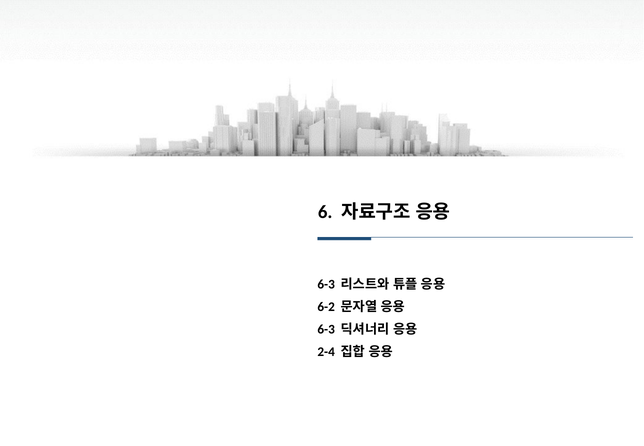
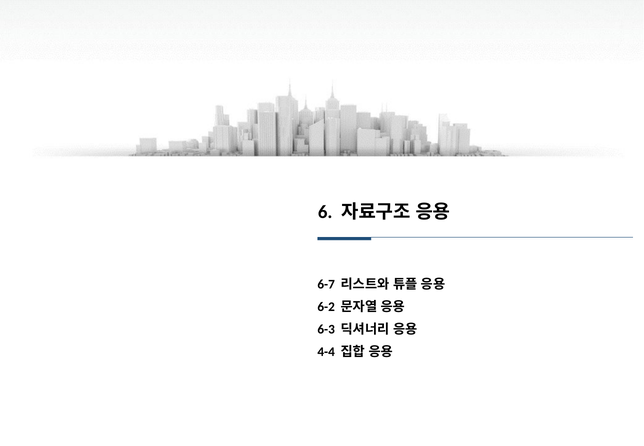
6-3 at (326, 284): 6-3 -> 6-7
2-4: 2-4 -> 4-4
